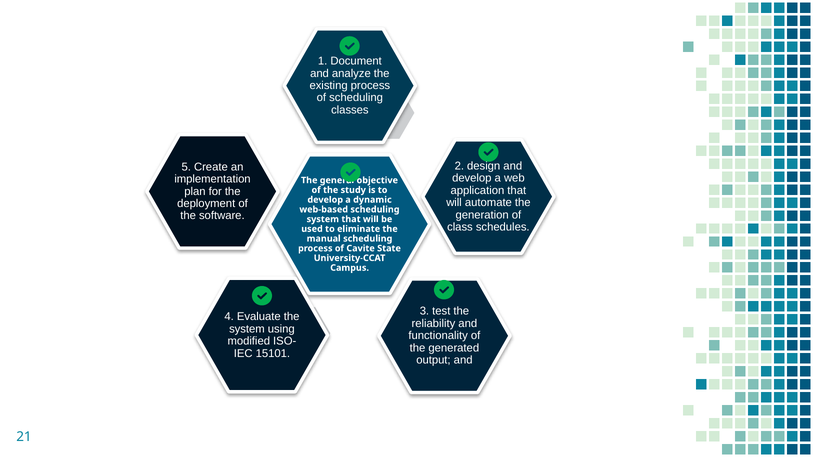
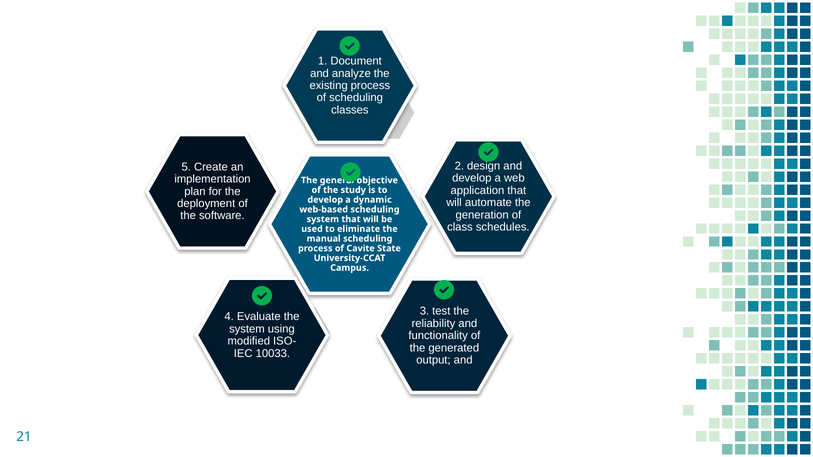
15101: 15101 -> 10033
